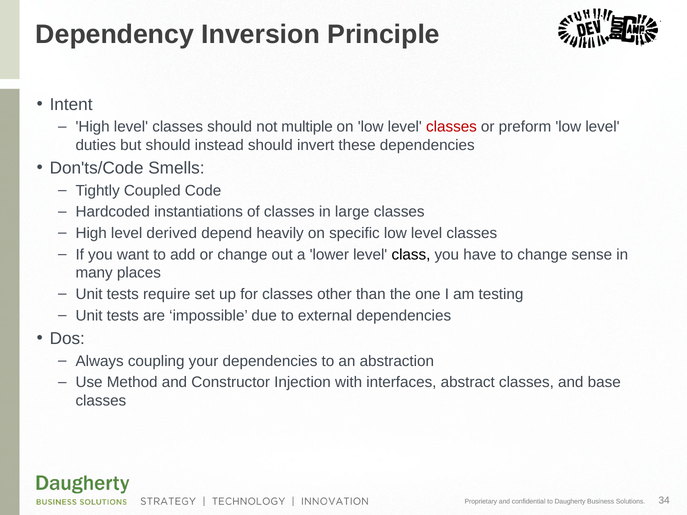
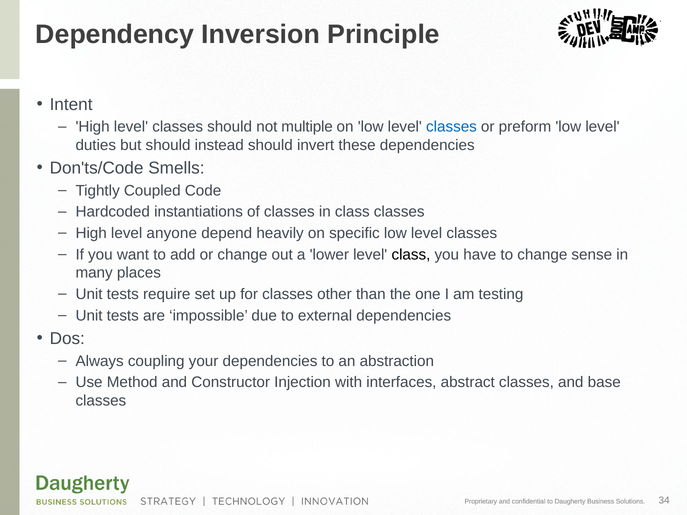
classes at (451, 127) colour: red -> blue
in large: large -> class
derived: derived -> anyone
